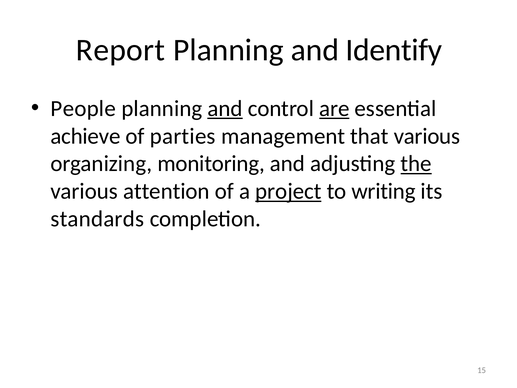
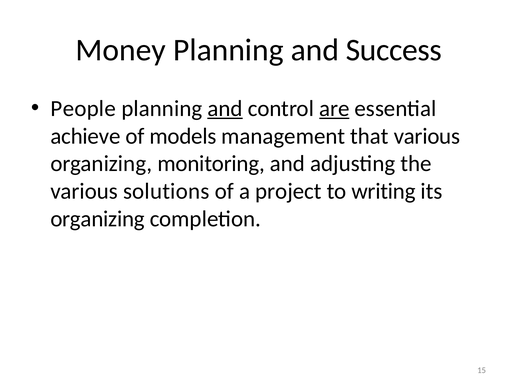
Report: Report -> Money
Identify: Identify -> Success
parties: parties -> models
the underline: present -> none
attention: attention -> solutions
project underline: present -> none
standards at (97, 219): standards -> organizing
